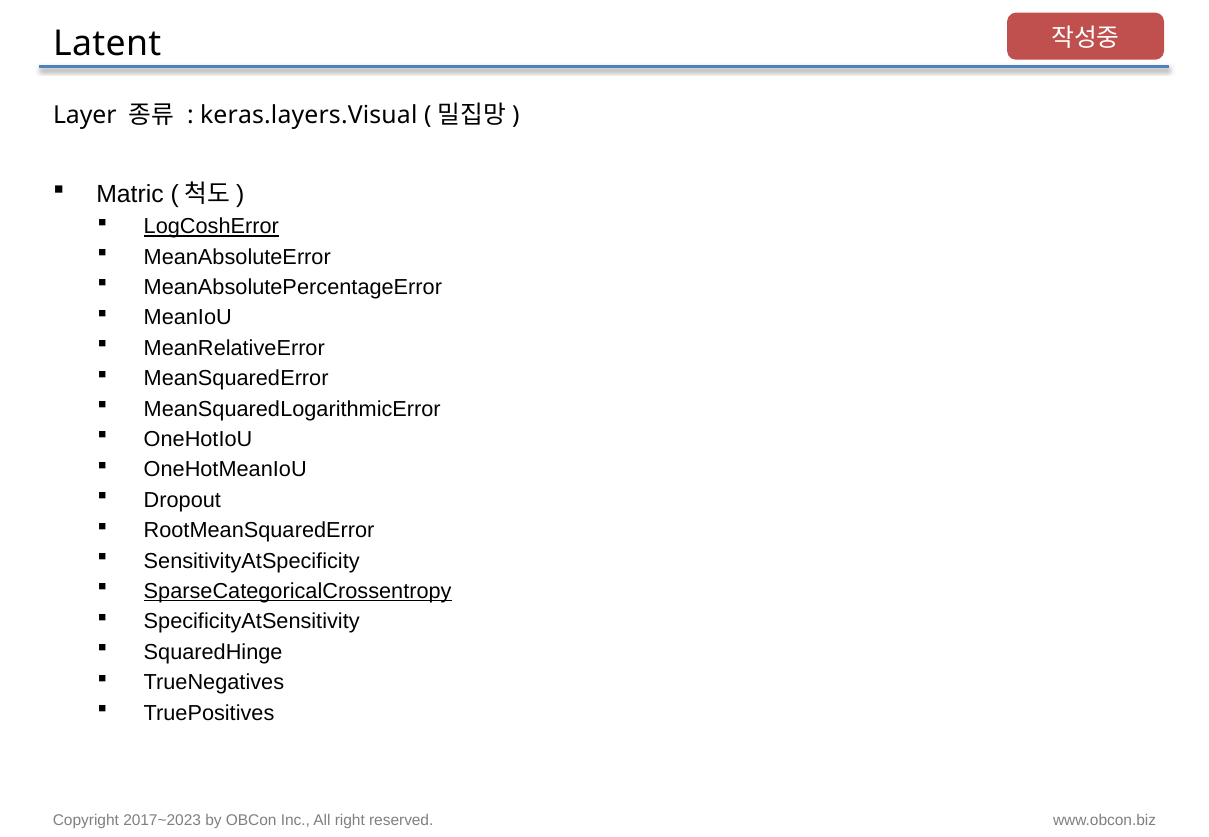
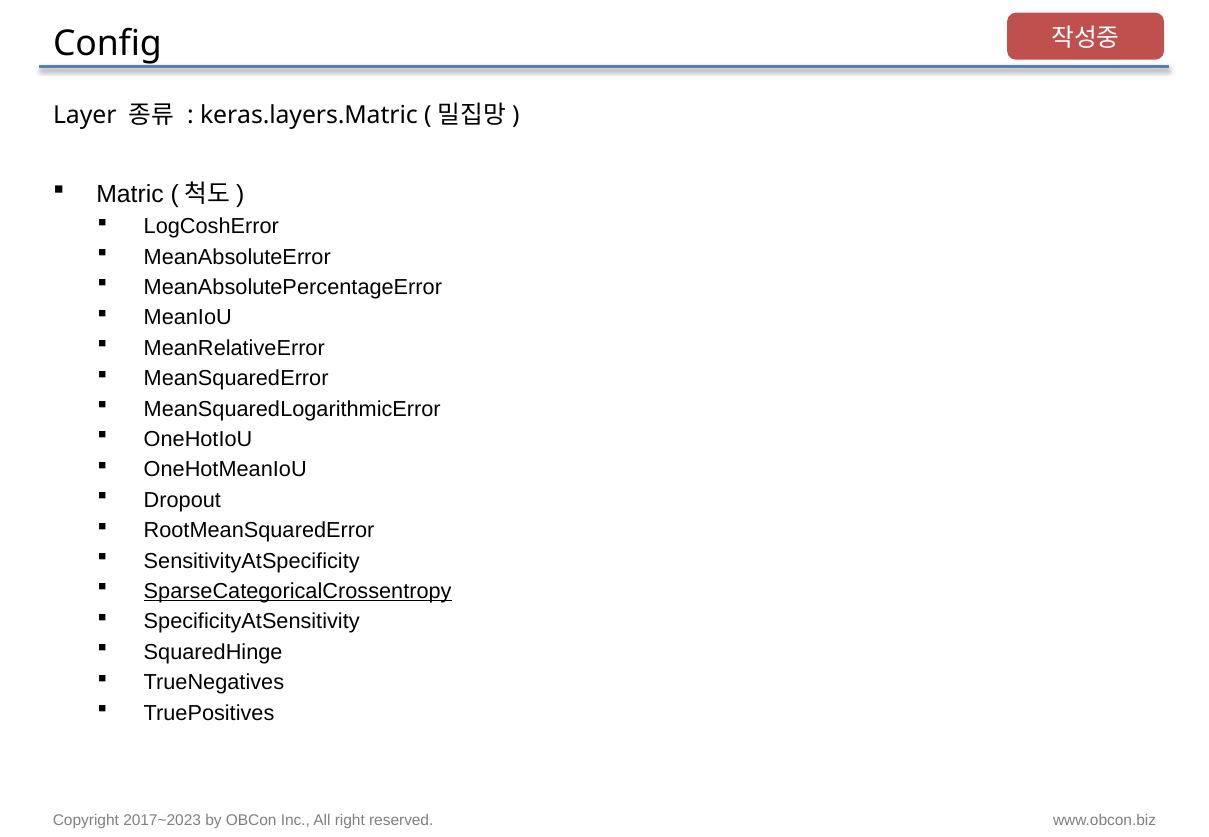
Latent: Latent -> Config
keras.layers.Visual: keras.layers.Visual -> keras.layers.Matric
LogCoshError underline: present -> none
